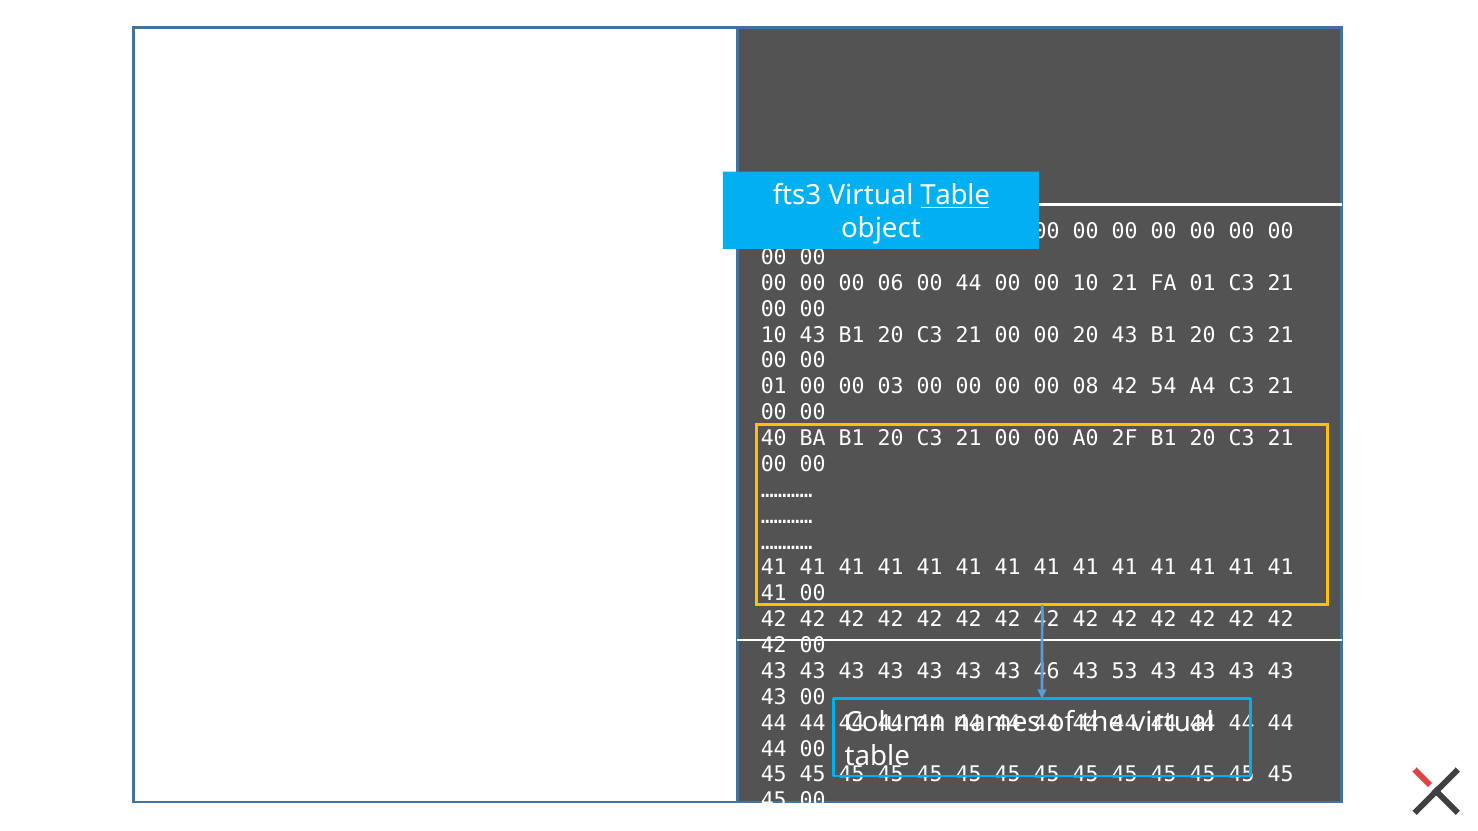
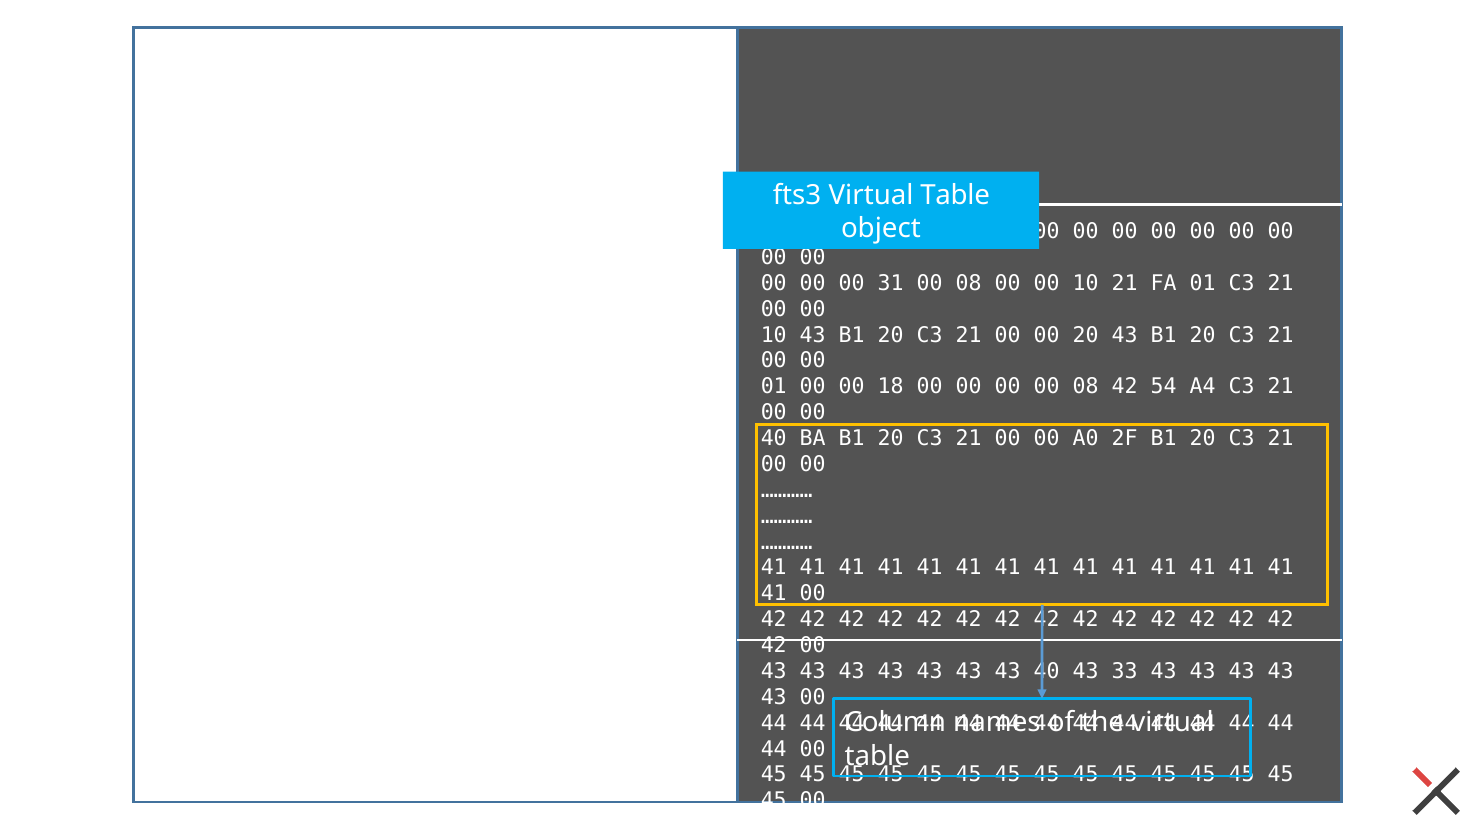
Table at (955, 196) underline: present -> none
06: 06 -> 31
44 at (969, 283): 44 -> 08
03: 03 -> 18
43 46: 46 -> 40
53: 53 -> 33
